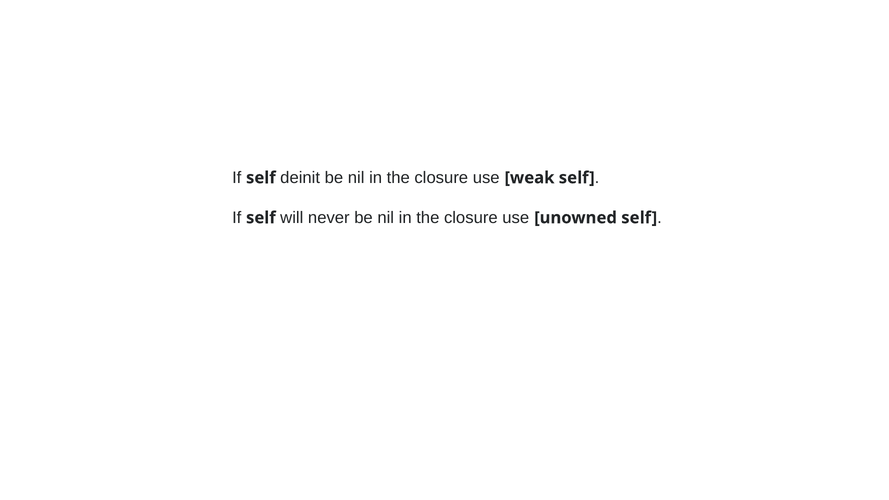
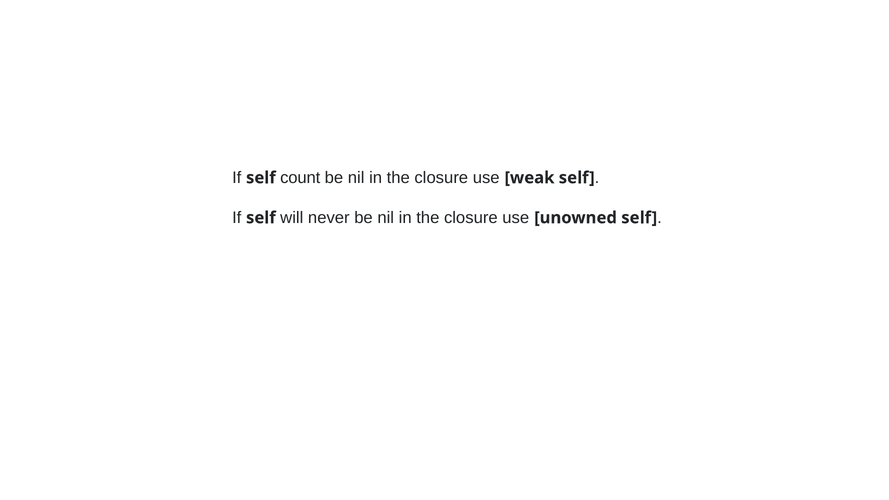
deinit: deinit -> count
